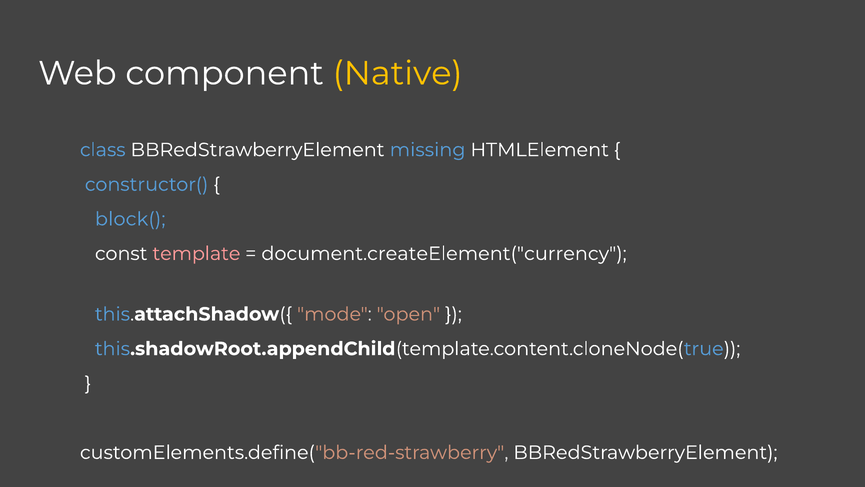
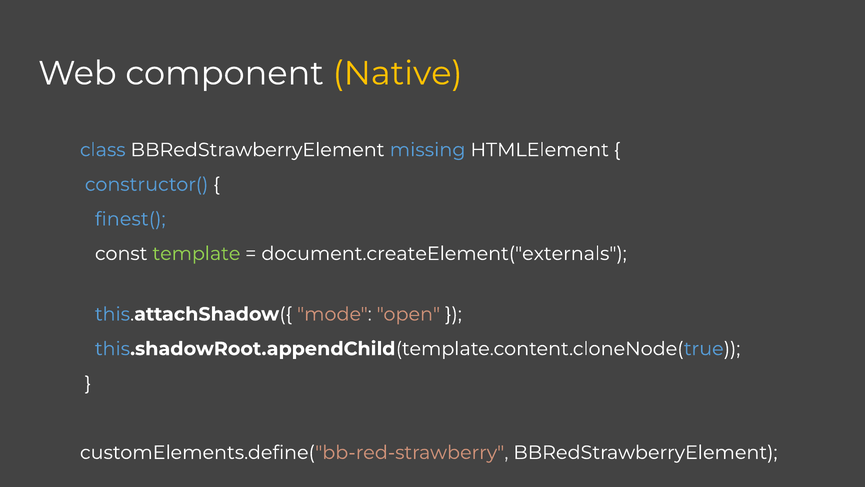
block(: block( -> finest(
template colour: pink -> light green
document.createElement("currency: document.createElement("currency -> document.createElement("externals
